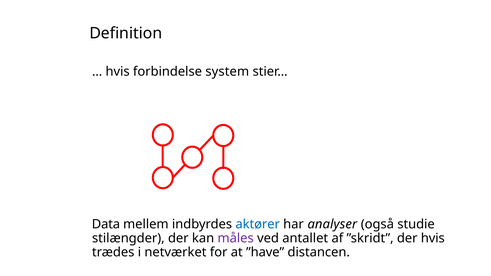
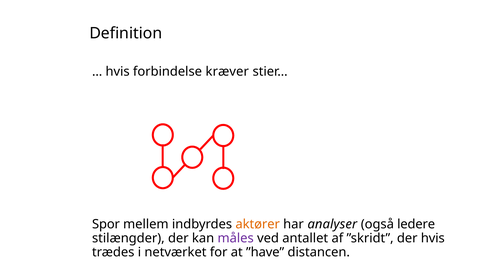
system: system -> kræver
Data: Data -> Spor
aktører colour: blue -> orange
studie: studie -> ledere
